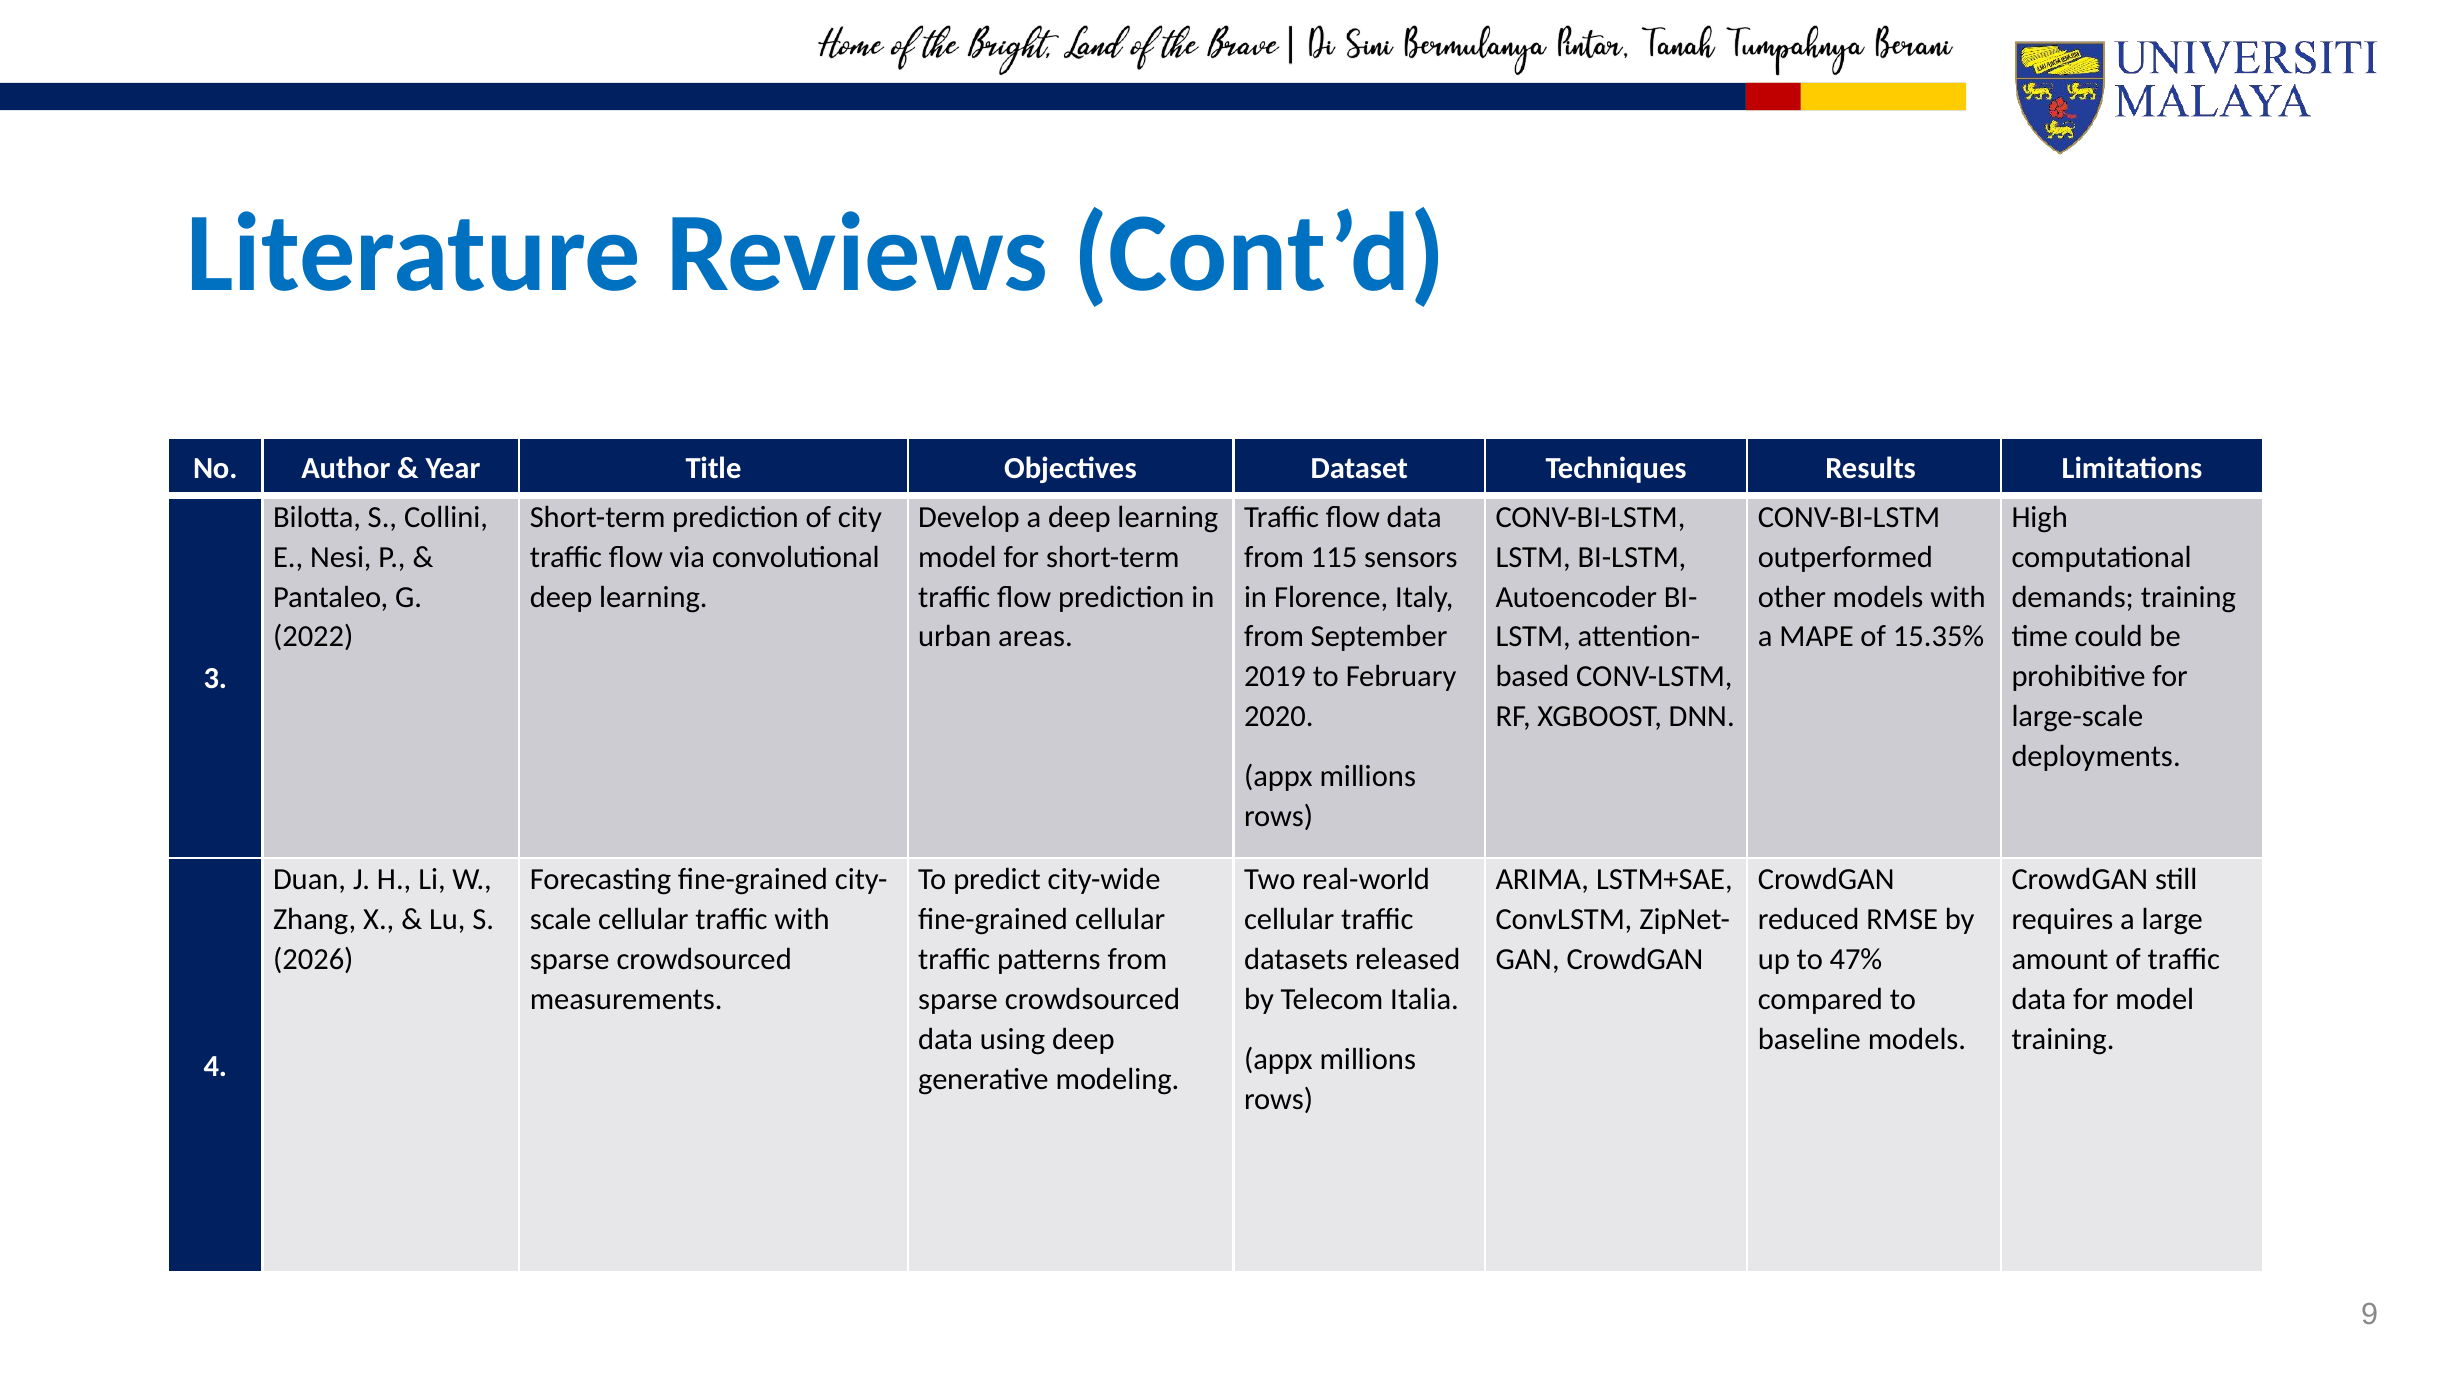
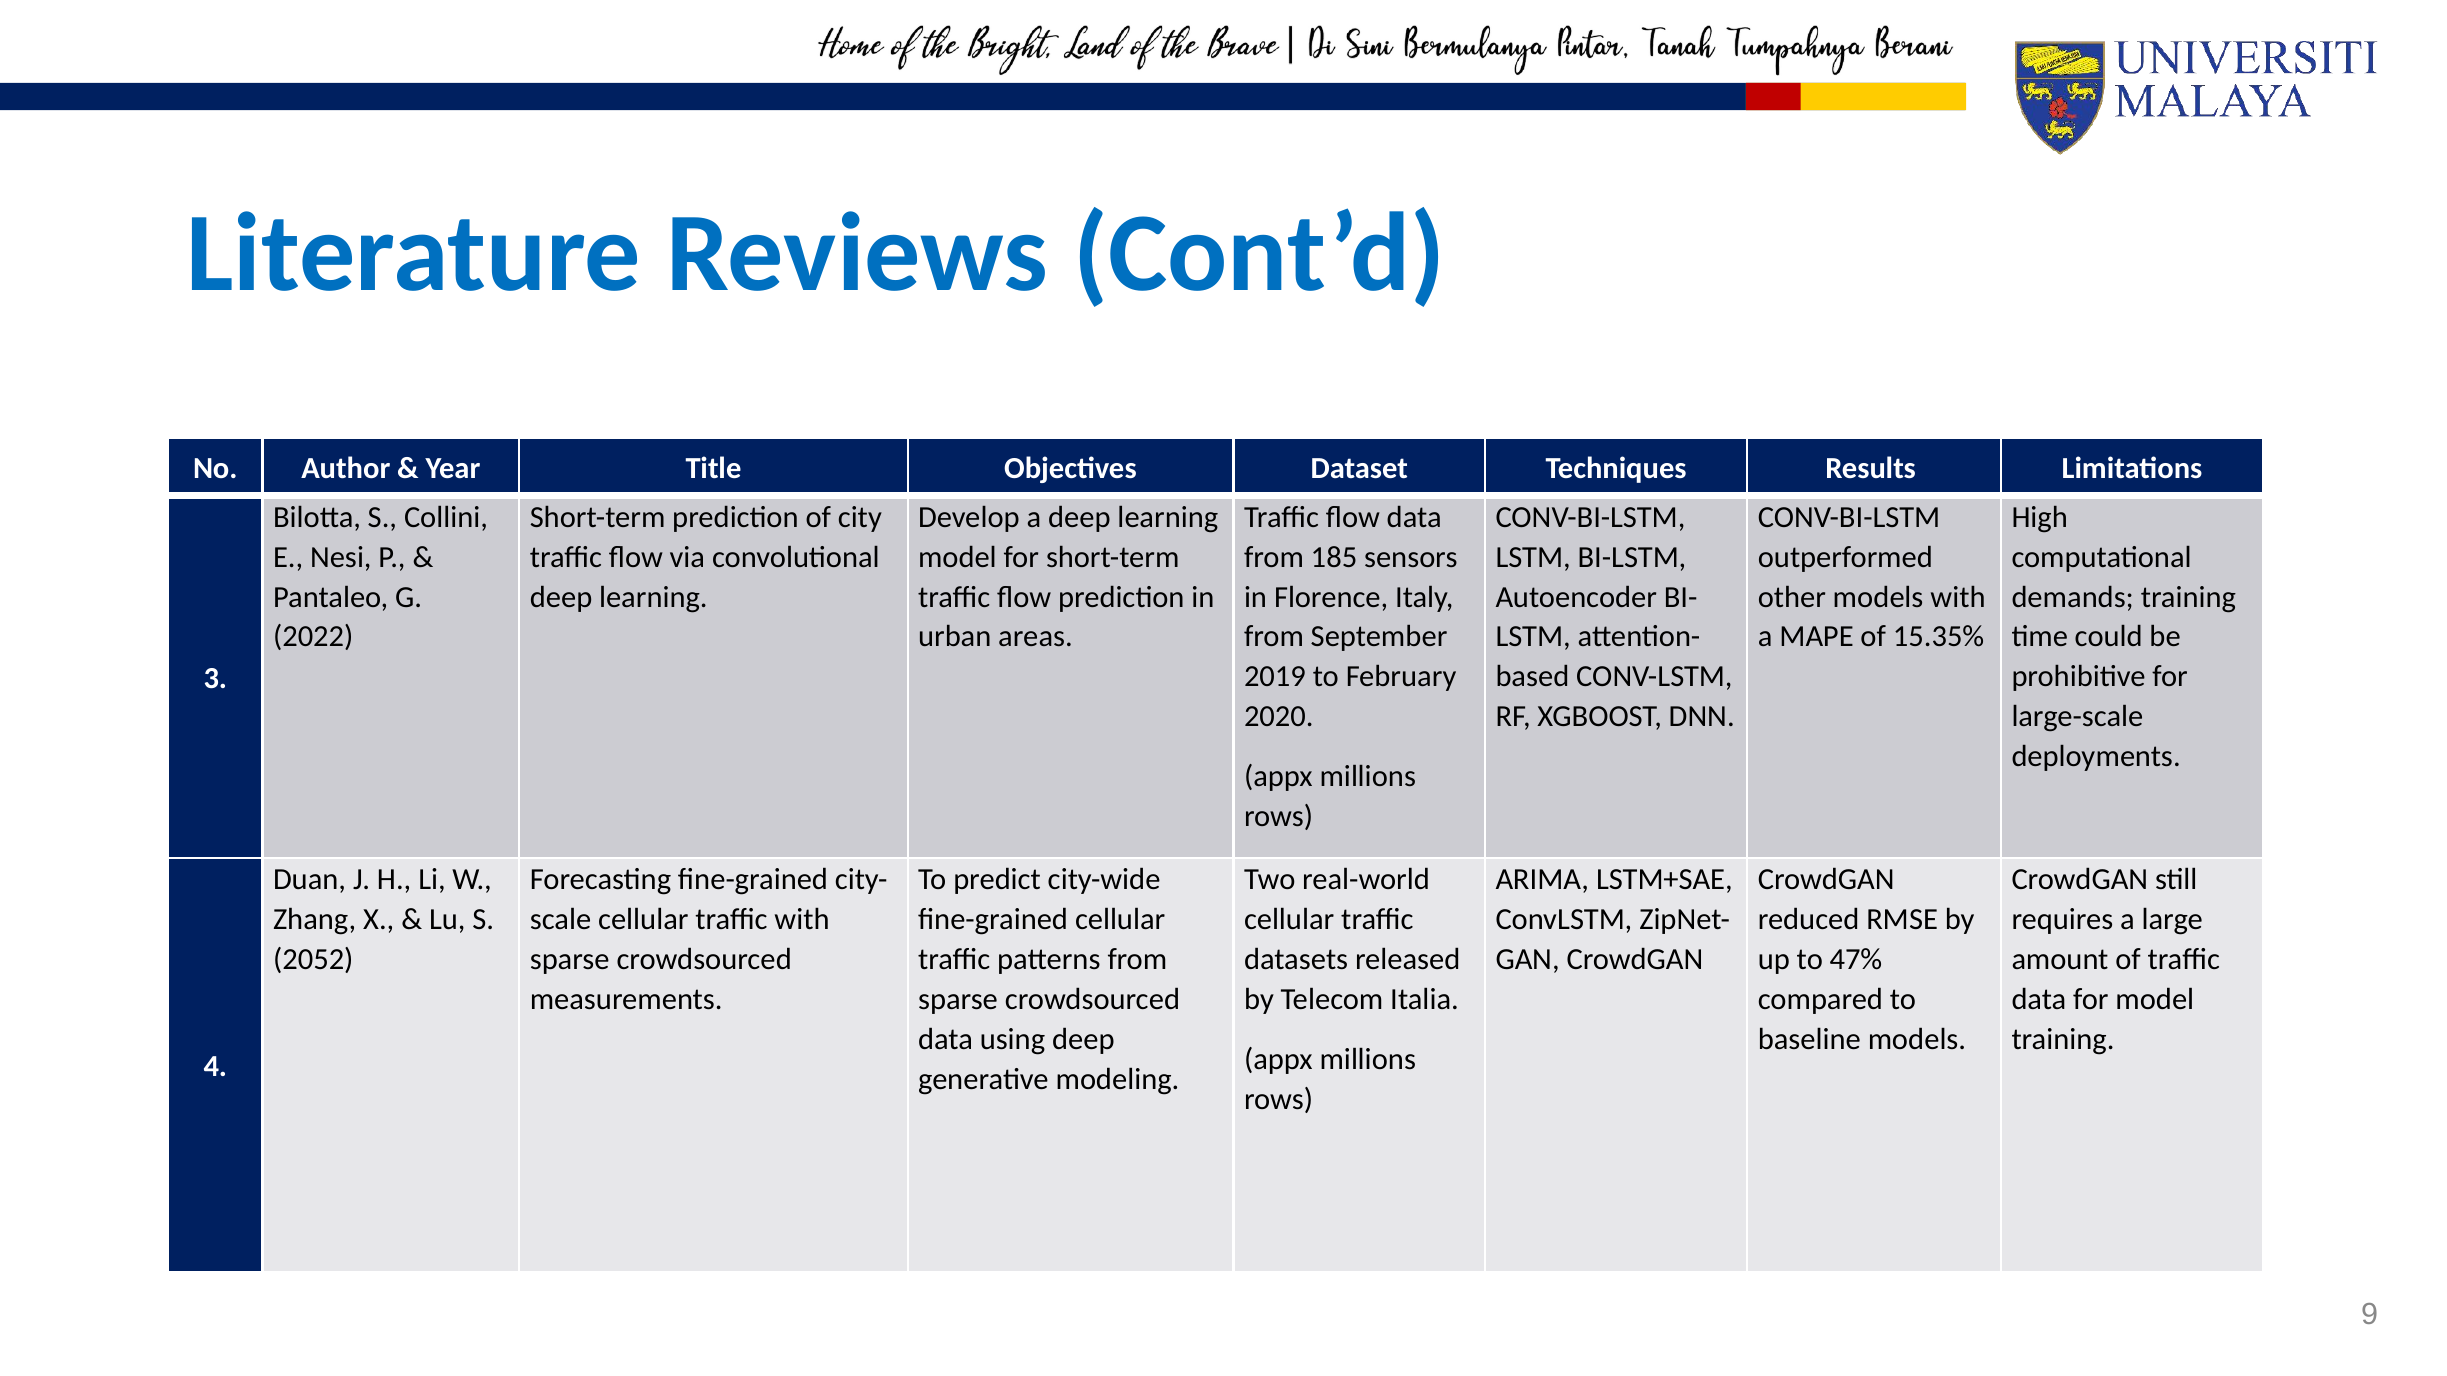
115: 115 -> 185
2026: 2026 -> 2052
